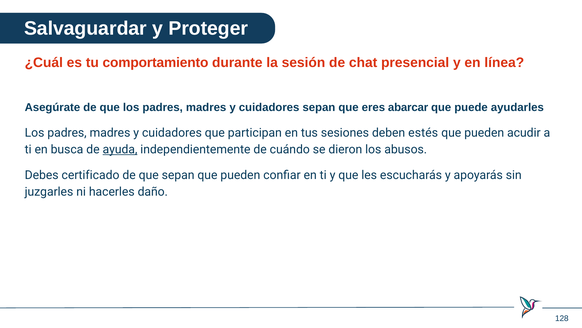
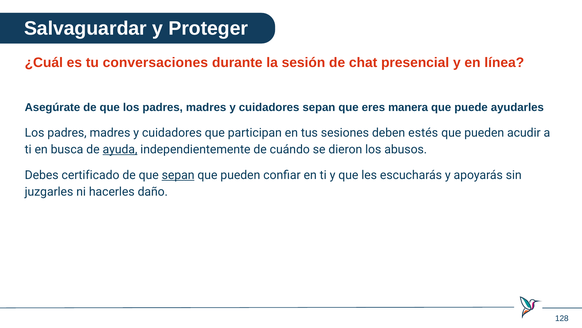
comportamiento: comportamiento -> conversaciones
abarcar: abarcar -> manera
sepan at (178, 175) underline: none -> present
